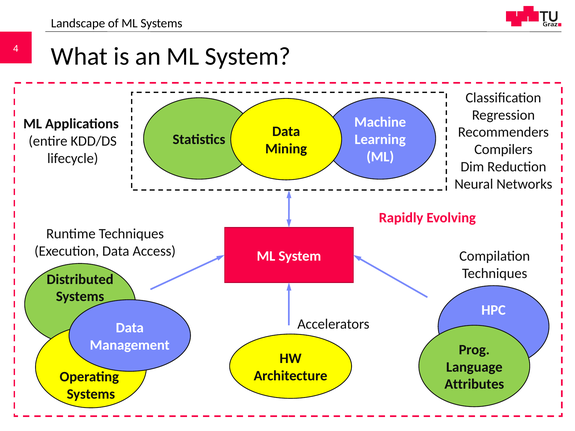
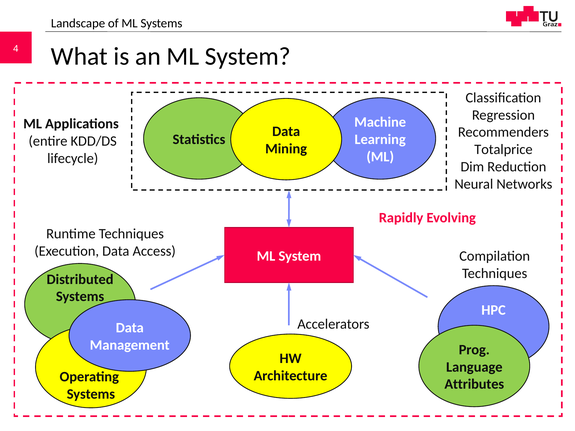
Compilers: Compilers -> Totalprice
